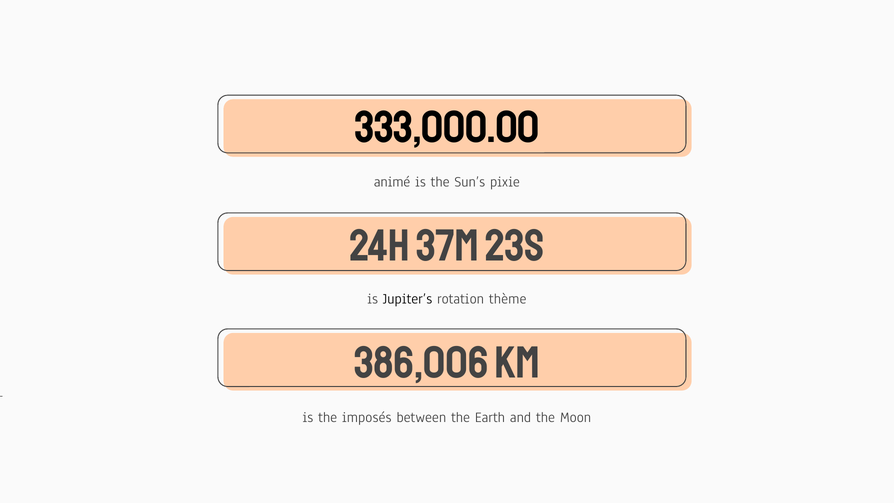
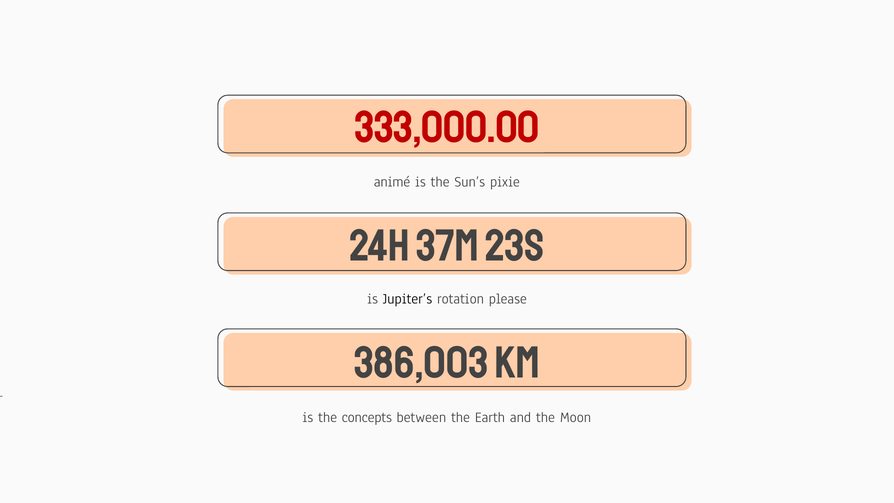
333,000.00 colour: black -> red
thème: thème -> please
386,006: 386,006 -> 386,003
imposés: imposés -> concepts
